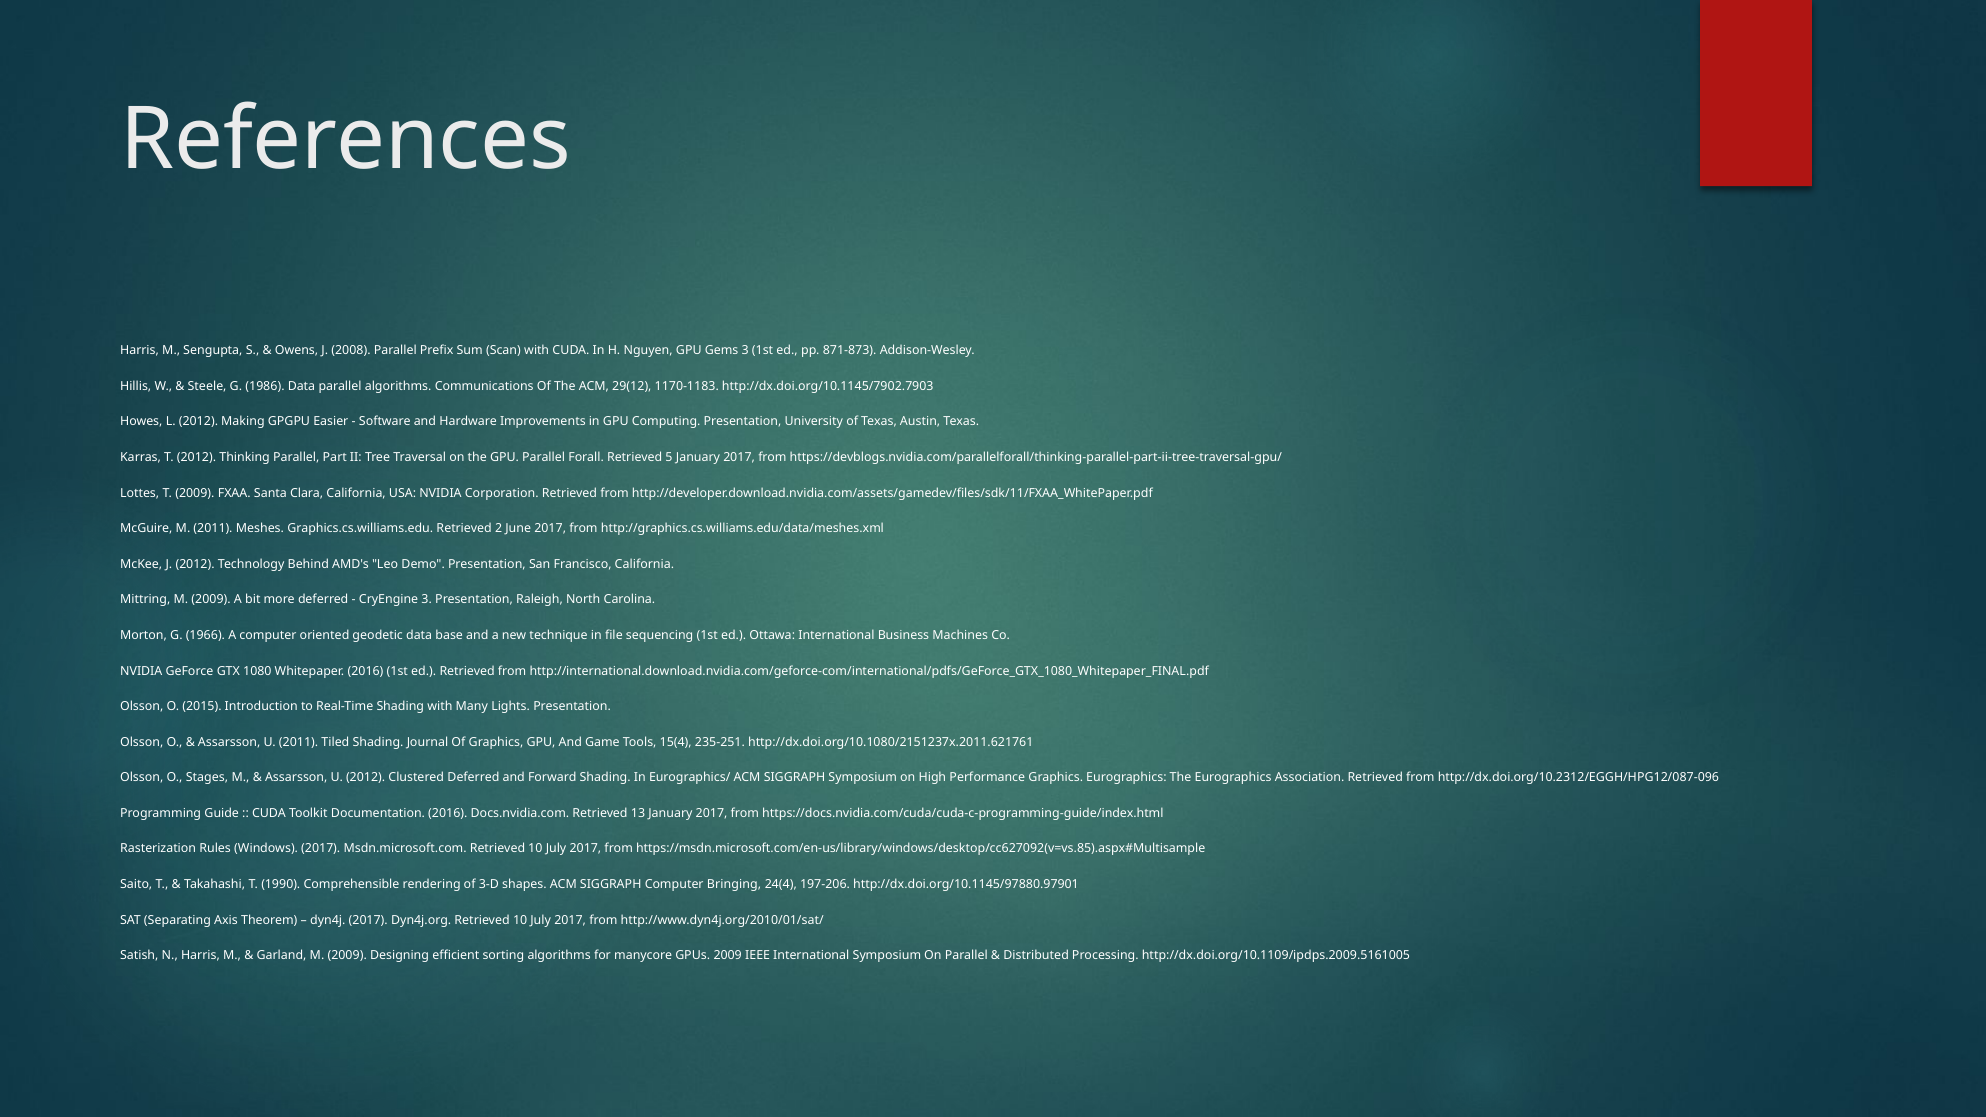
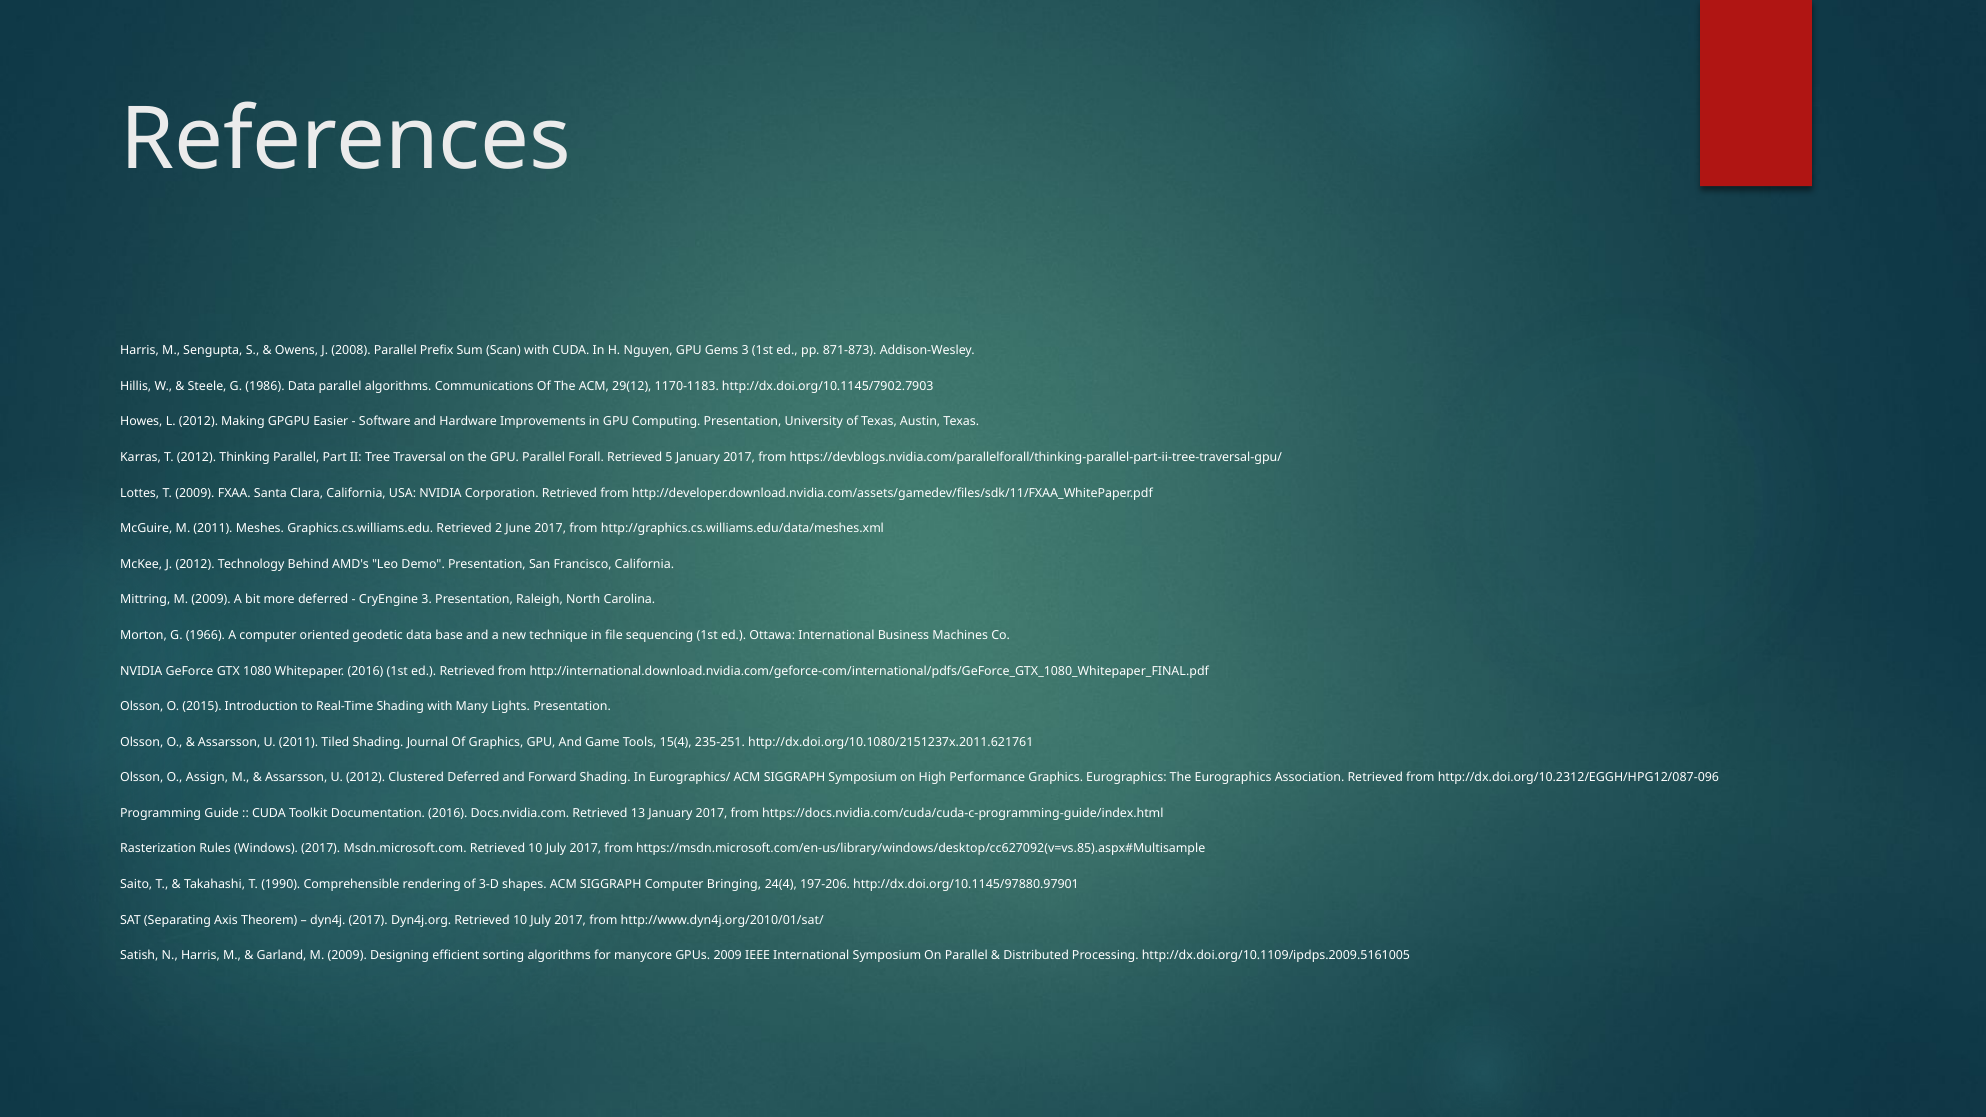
Stages: Stages -> Assign
